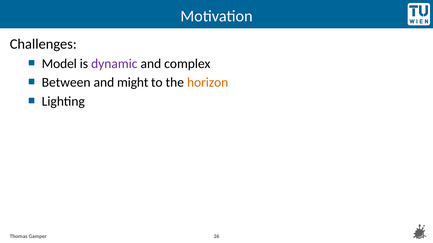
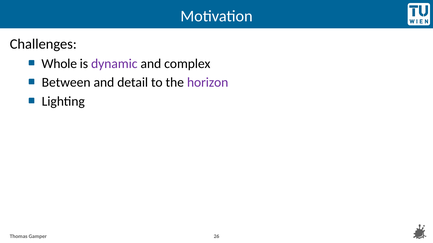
Model: Model -> Whole
might: might -> detail
horizon colour: orange -> purple
